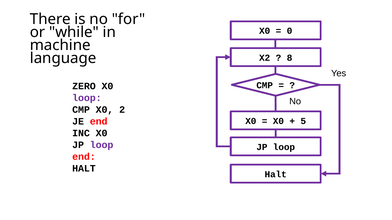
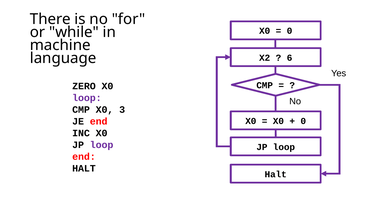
8: 8 -> 6
2: 2 -> 3
5 at (303, 121): 5 -> 0
